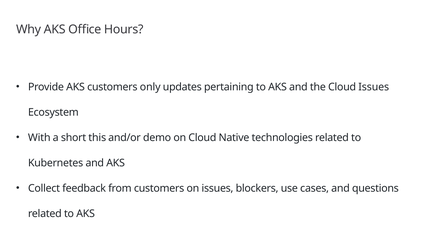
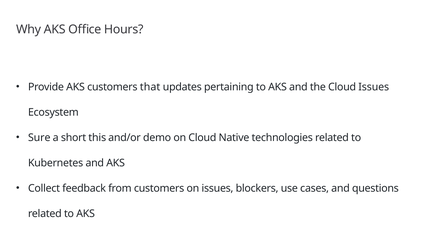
only: only -> that
With: With -> Sure
